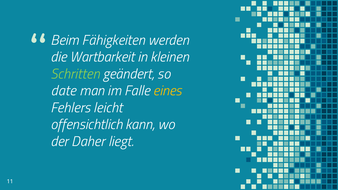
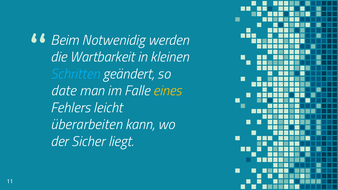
Fähigkeiten: Fähigkeiten -> Notwenidig
Schritten colour: light green -> light blue
offensichtlich: offensichtlich -> überarbeiten
Daher: Daher -> Sicher
